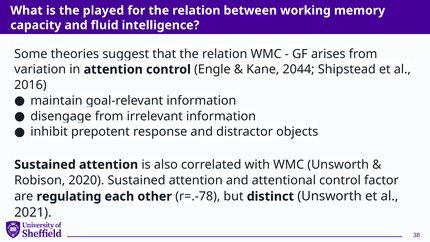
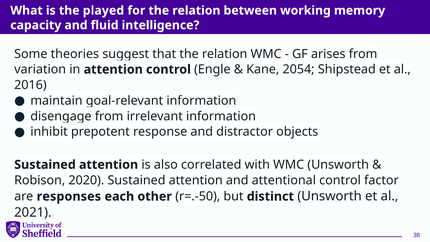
2044: 2044 -> 2054
regulating: regulating -> responses
r=.-78: r=.-78 -> r=.-50
